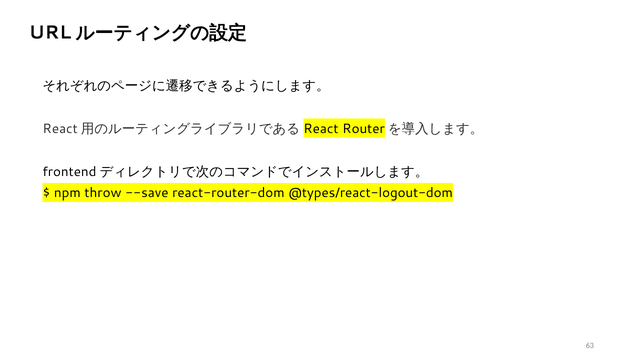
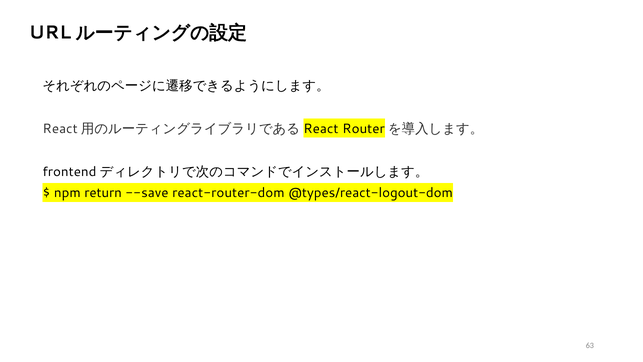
throw: throw -> return
